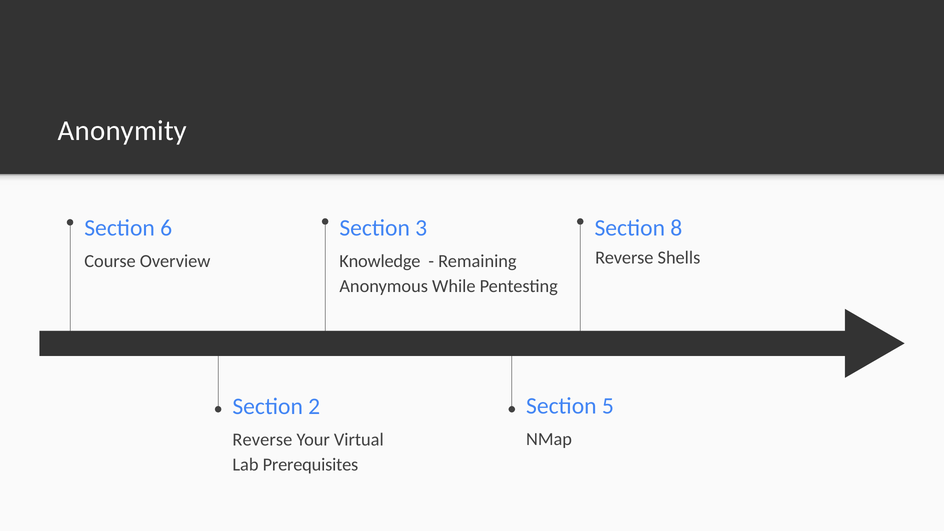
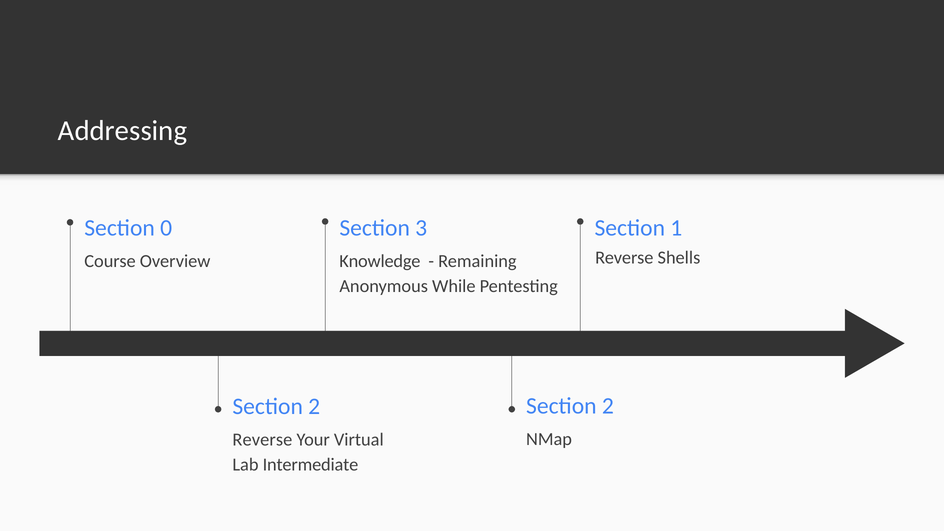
Anonymity: Anonymity -> Addressing
6: 6 -> 0
8: 8 -> 1
5 at (608, 406): 5 -> 2
Prerequisites: Prerequisites -> Intermediate
